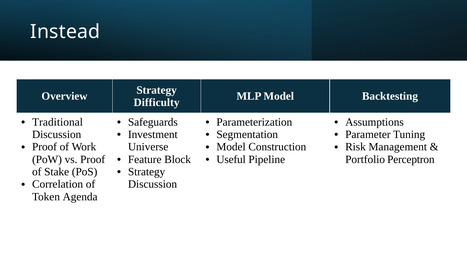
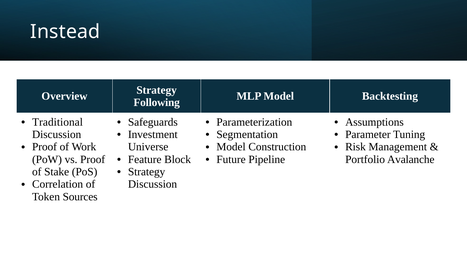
Difficulty: Difficulty -> Following
Perceptron: Perceptron -> Avalanche
Useful: Useful -> Future
Agenda: Agenda -> Sources
